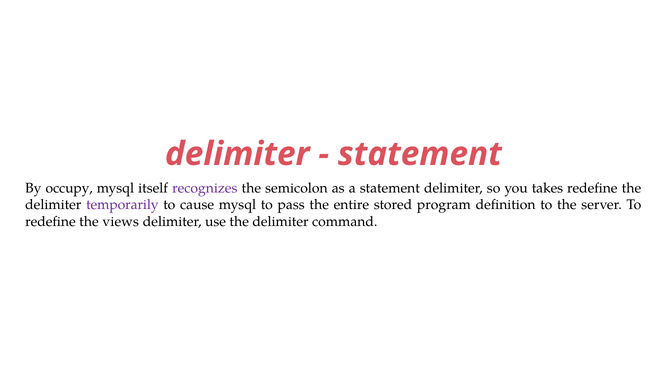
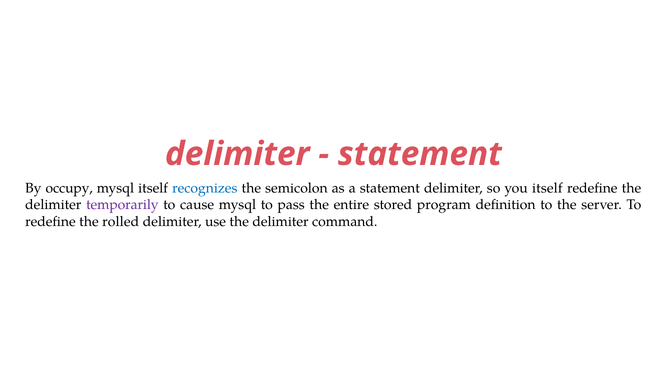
recognizes colour: purple -> blue
you takes: takes -> itself
views: views -> rolled
